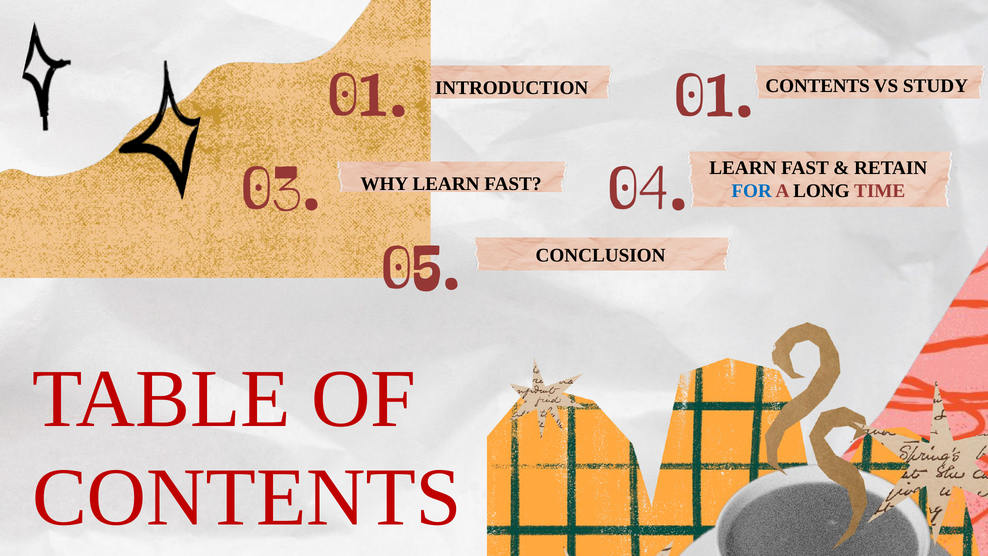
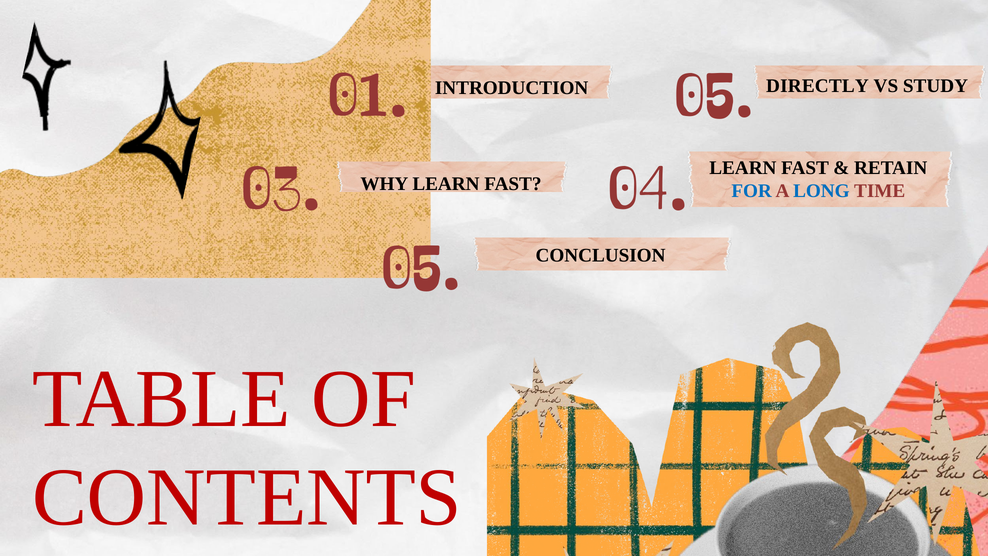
01 at (705, 97): 01 -> 05
CONTENTS at (818, 86): CONTENTS -> DIRECTLY
LONG colour: black -> blue
